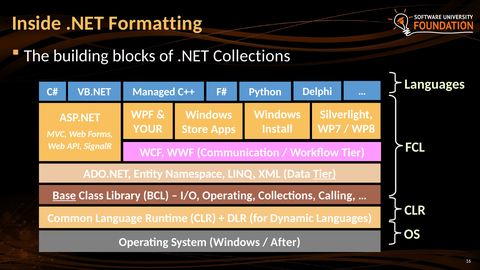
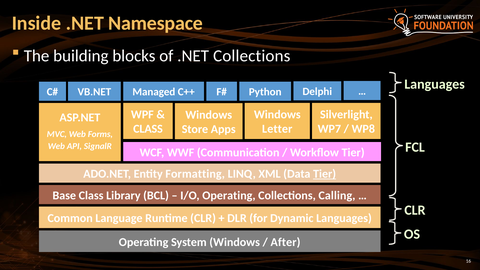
Formatting: Formatting -> Namespace
YOUR at (148, 129): YOUR -> CLASS
Install: Install -> Letter
Namespace: Namespace -> Formatting
Base underline: present -> none
